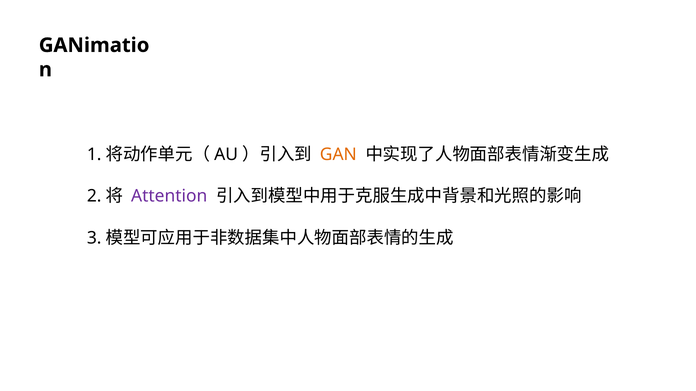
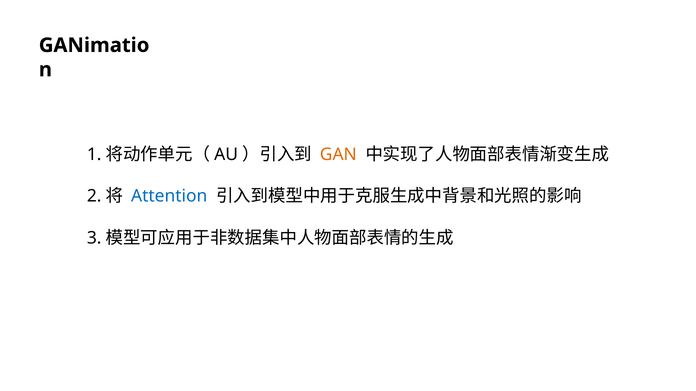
Attention colour: purple -> blue
